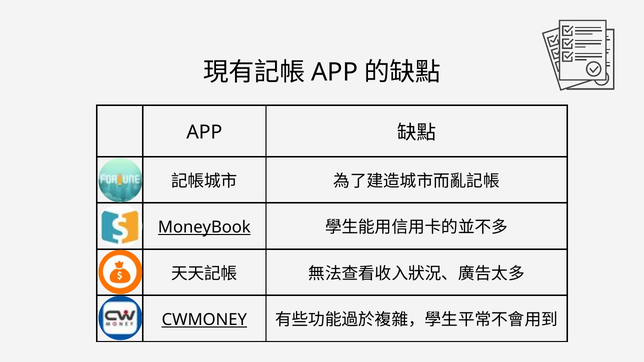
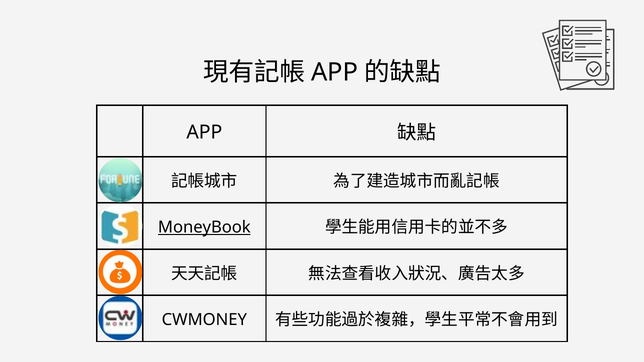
CWMONEY underline: present -> none
